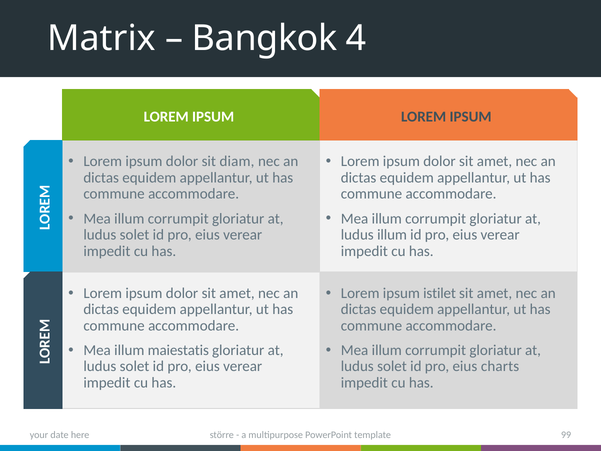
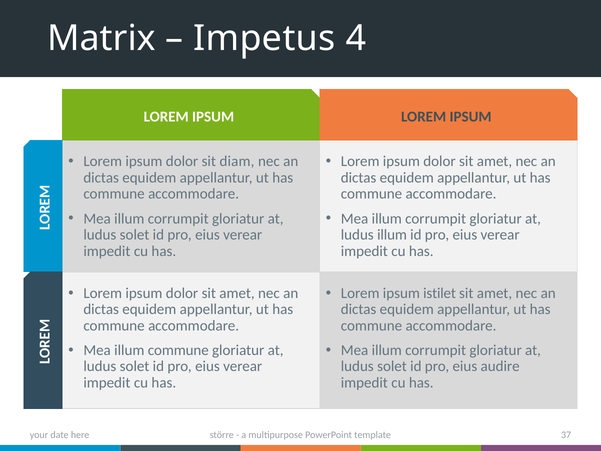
Bangkok: Bangkok -> Impetus
illum maiestatis: maiestatis -> commune
charts: charts -> audire
99: 99 -> 37
